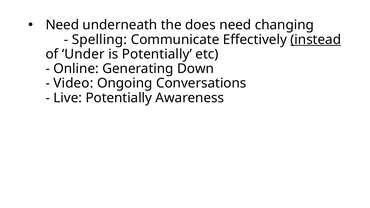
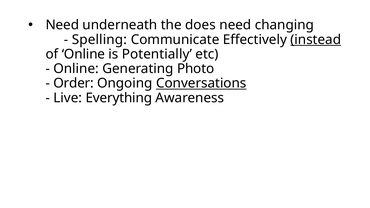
of Under: Under -> Online
Down: Down -> Photo
Video: Video -> Order
Conversations underline: none -> present
Live Potentially: Potentially -> Everything
